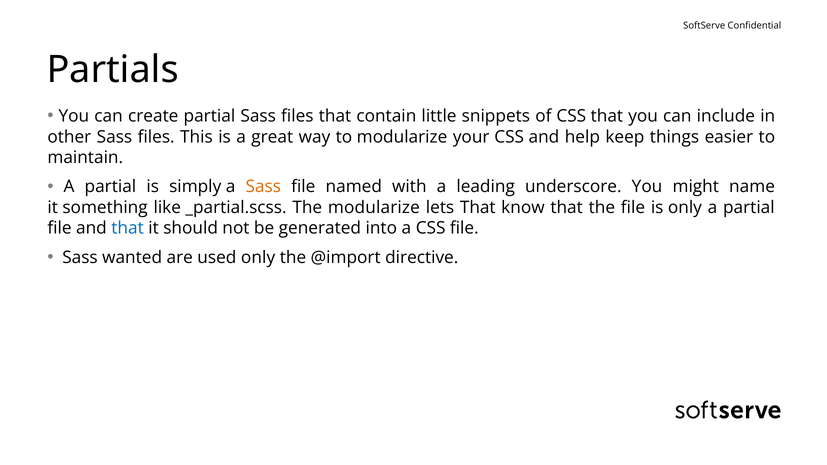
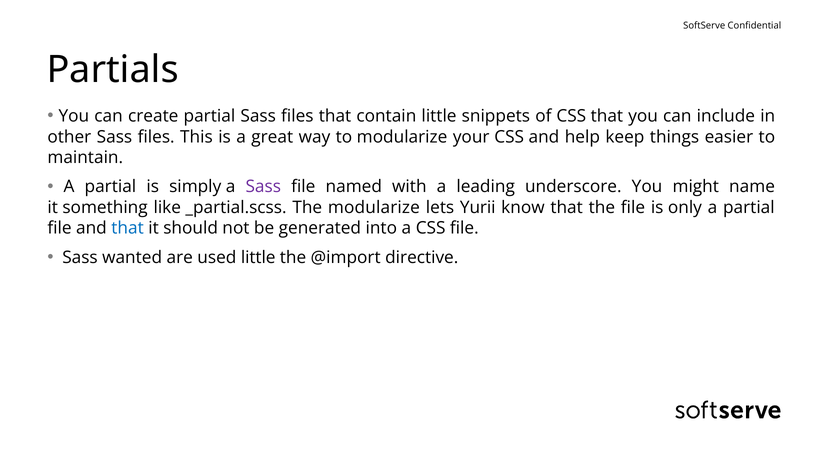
Sass at (263, 187) colour: orange -> purple
lets That: That -> Yurii
used only: only -> little
